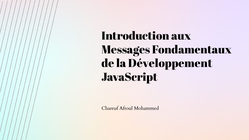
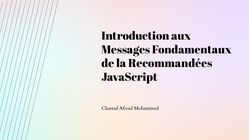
Développement: Développement -> Recommandées
